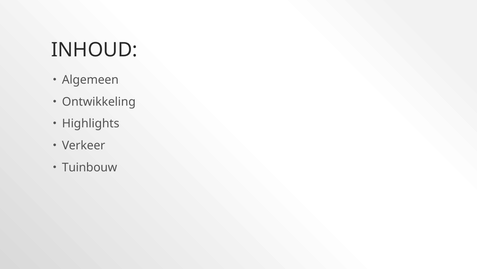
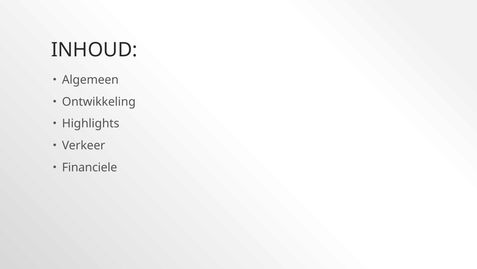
Tuinbouw: Tuinbouw -> Financiele
